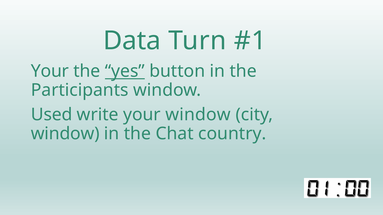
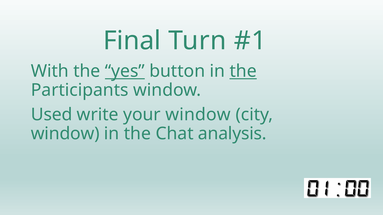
Data: Data -> Final
Your at (50, 71): Your -> With
the at (243, 71) underline: none -> present
country: country -> analysis
